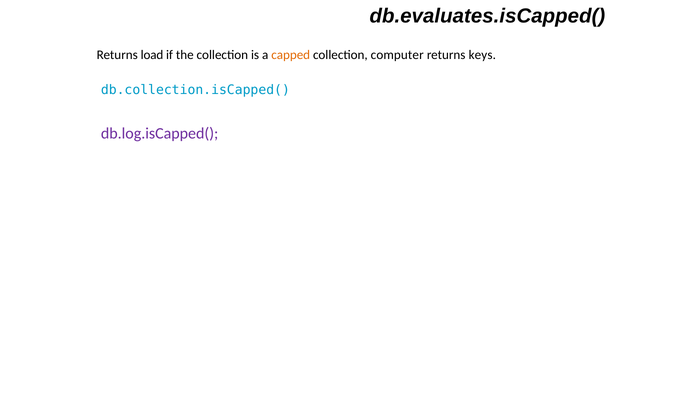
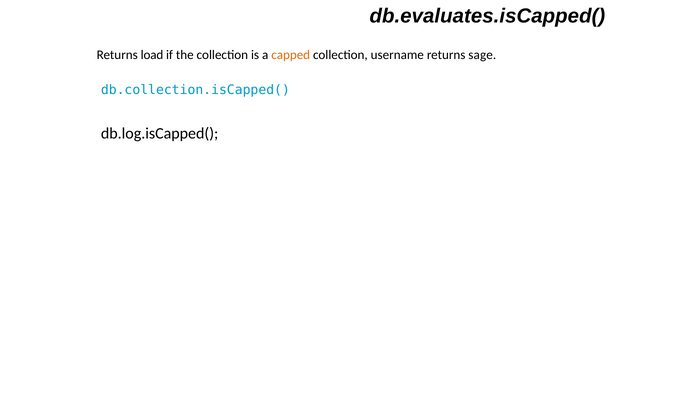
computer: computer -> username
keys: keys -> sage
db.log.isCapped( colour: purple -> black
